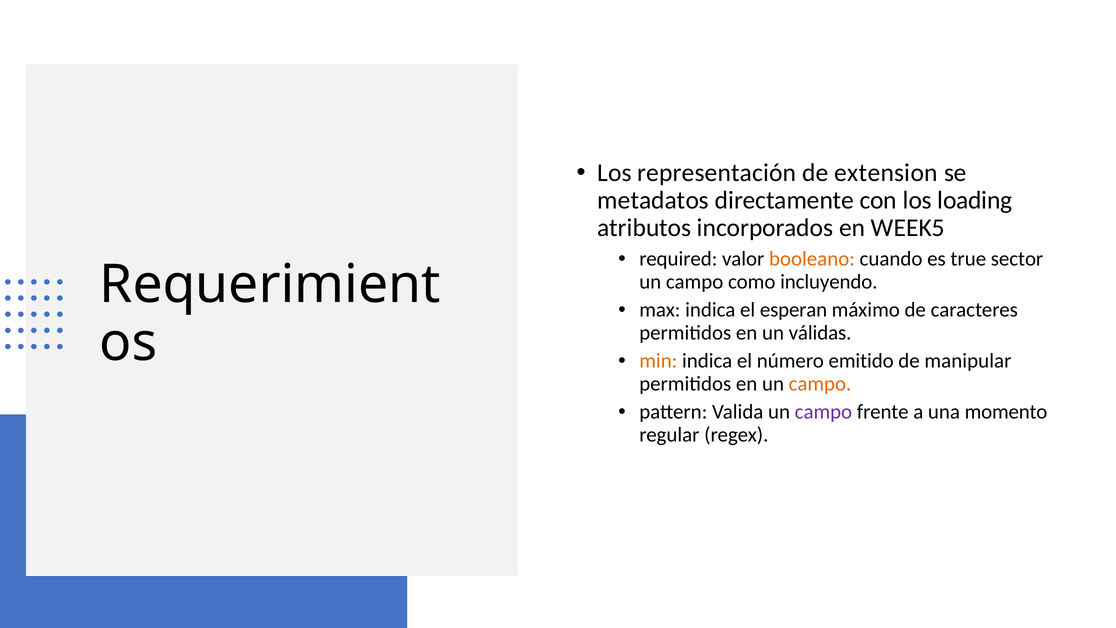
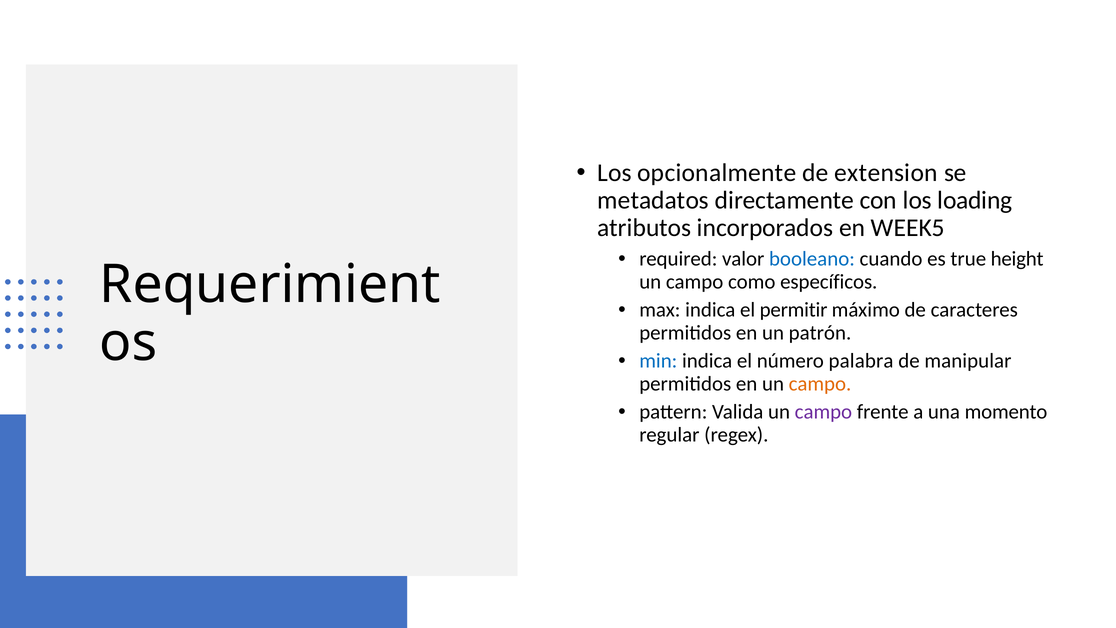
representación: representación -> opcionalmente
booleano colour: orange -> blue
sector: sector -> height
incluyendo: incluyendo -> específicos
esperan: esperan -> permitir
válidas: válidas -> patrón
min colour: orange -> blue
emitido: emitido -> palabra
